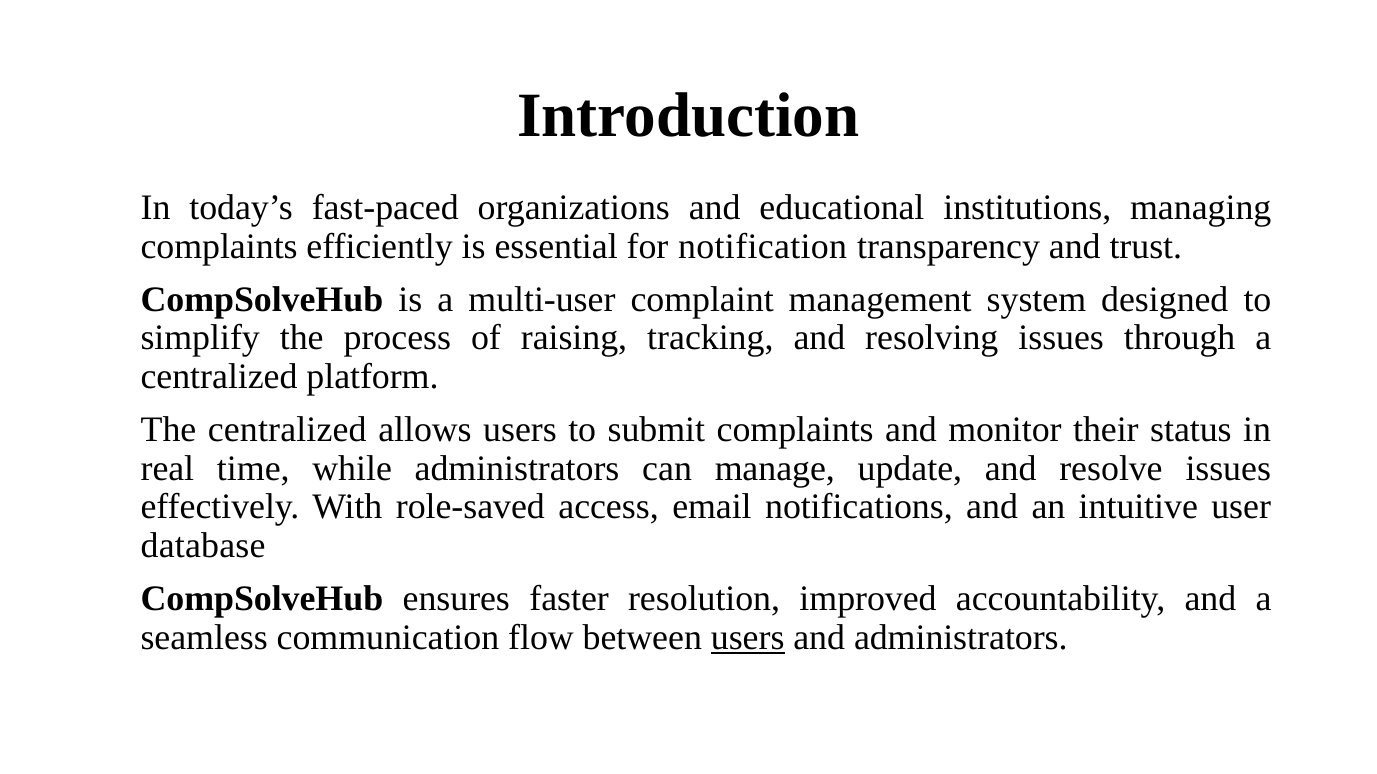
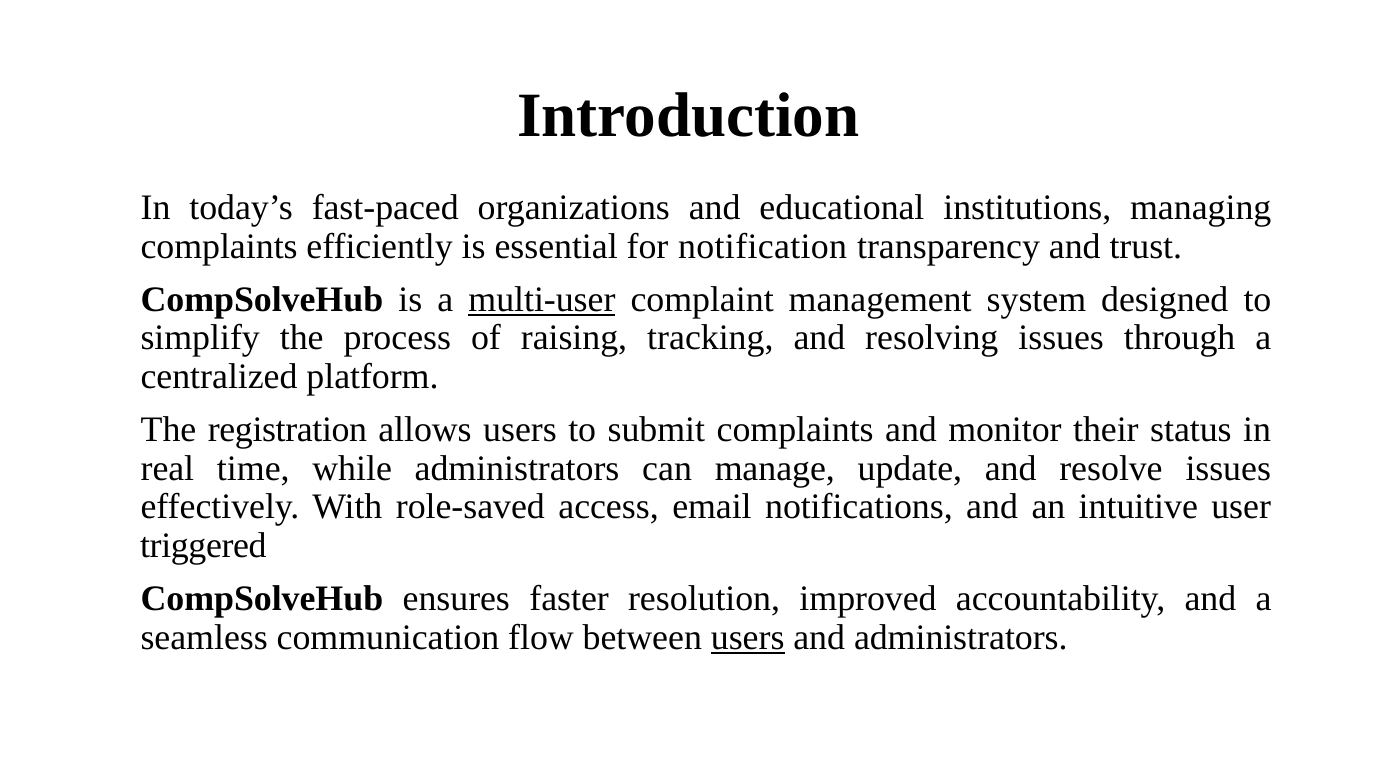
multi-user underline: none -> present
The centralized: centralized -> registration
database: database -> triggered
